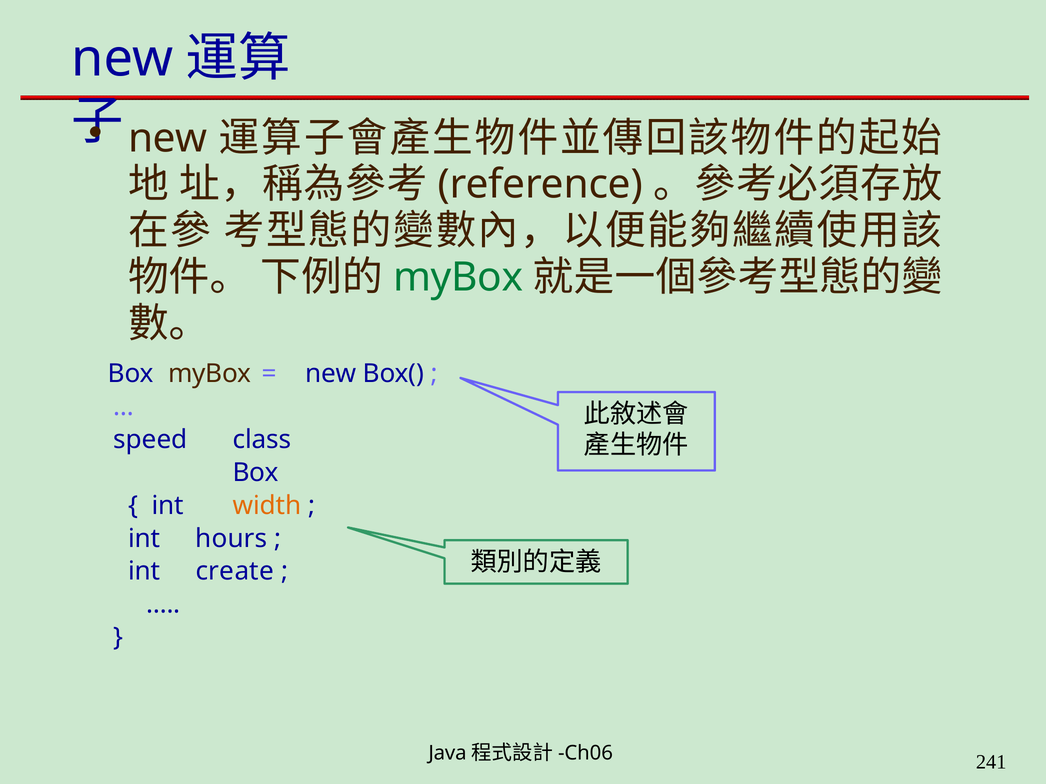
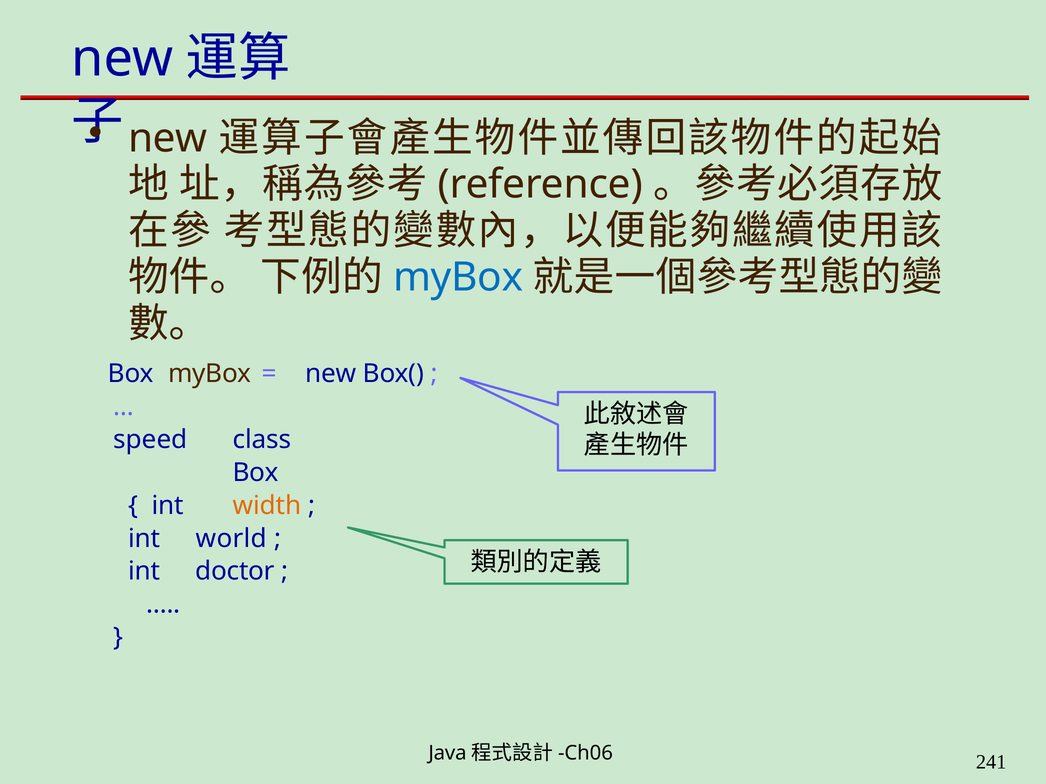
myBox at (458, 277) colour: green -> blue
hours: hours -> world
create: create -> doctor
